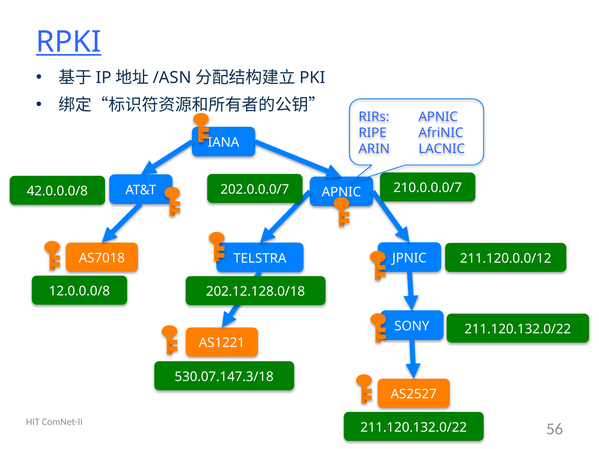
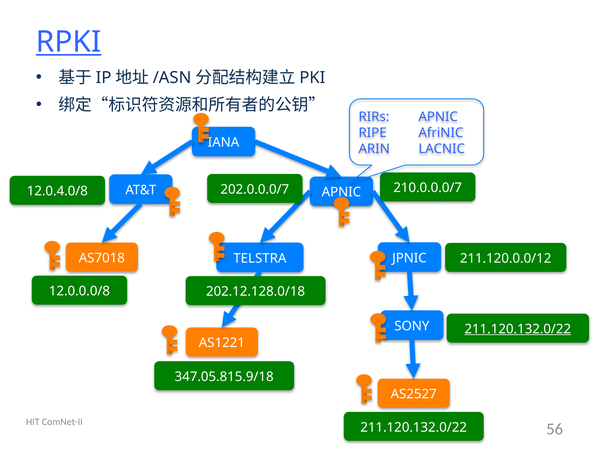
42.0.0.0/8: 42.0.0.0/8 -> 12.0.4.0/8
211.120.132.0/22 at (518, 329) underline: none -> present
530.07.147.3/18: 530.07.147.3/18 -> 347.05.815.9/18
